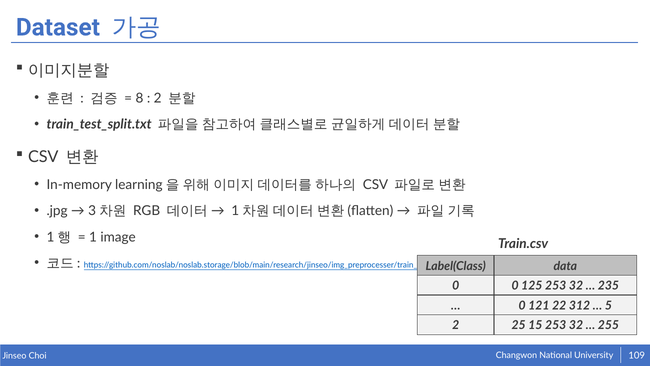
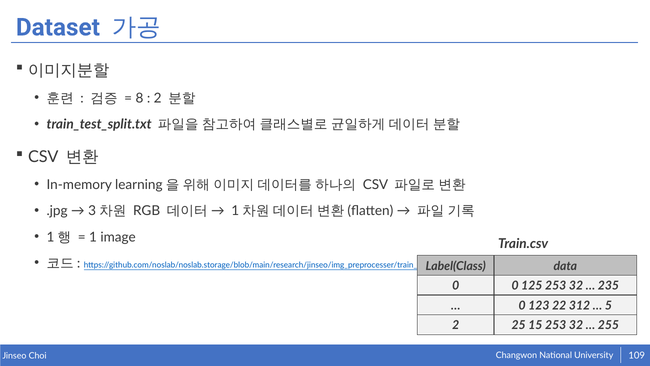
121: 121 -> 123
